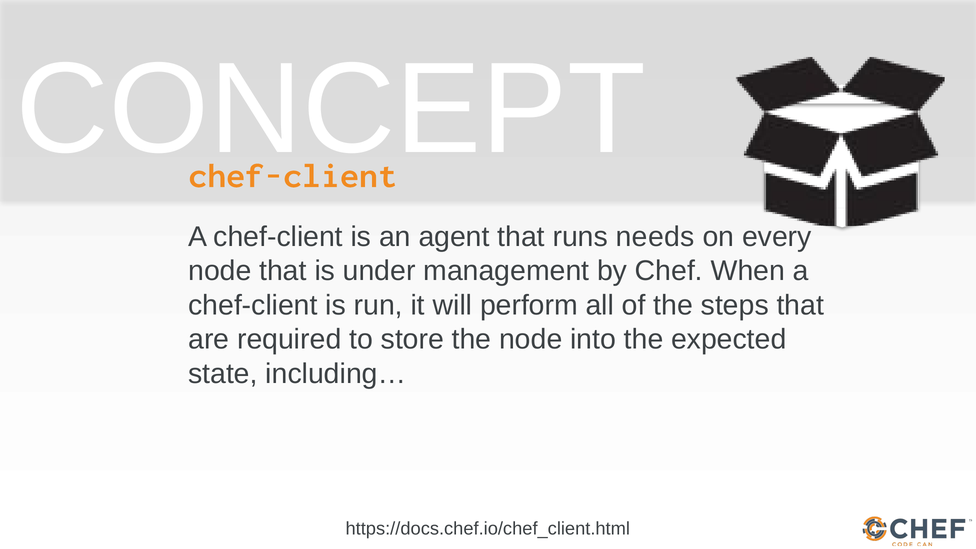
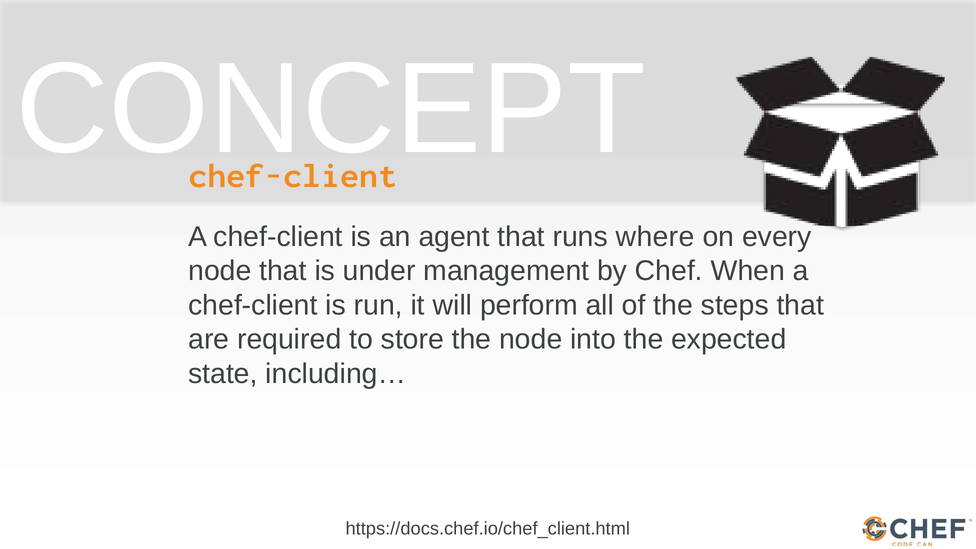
needs: needs -> where
